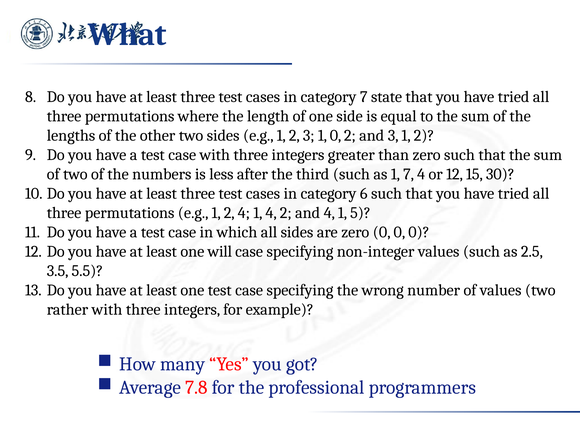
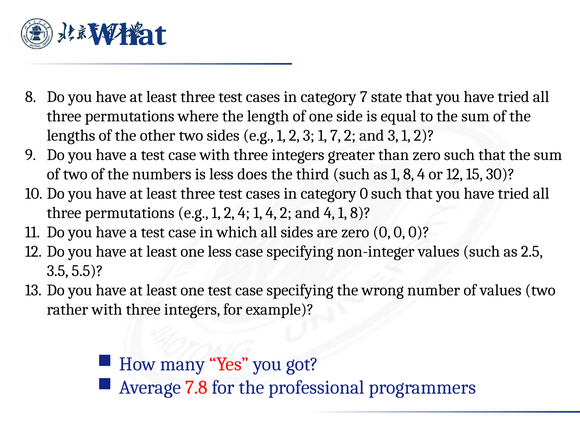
1 0: 0 -> 7
after: after -> does
as 1 7: 7 -> 8
category 6: 6 -> 0
4 1 5: 5 -> 8
one will: will -> less
